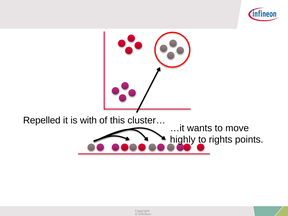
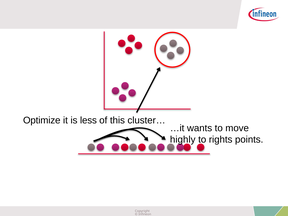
Repelled: Repelled -> Optimize
with: with -> less
